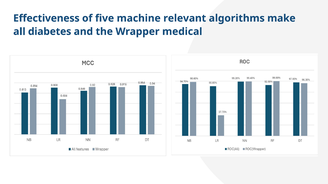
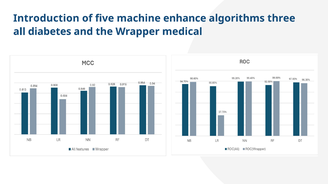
Effectiveness: Effectiveness -> Introduction
relevant: relevant -> enhance
make: make -> three
